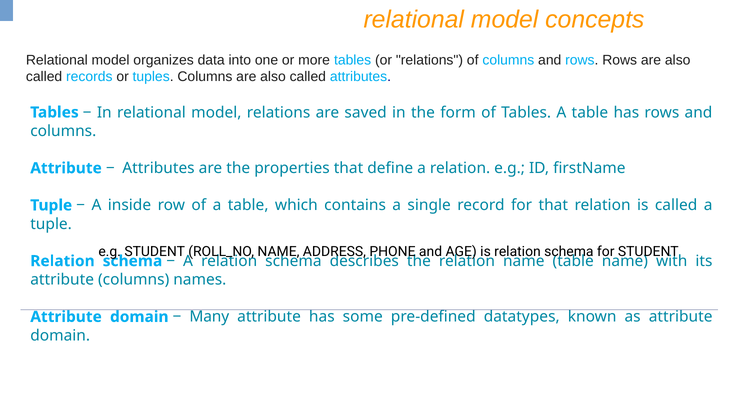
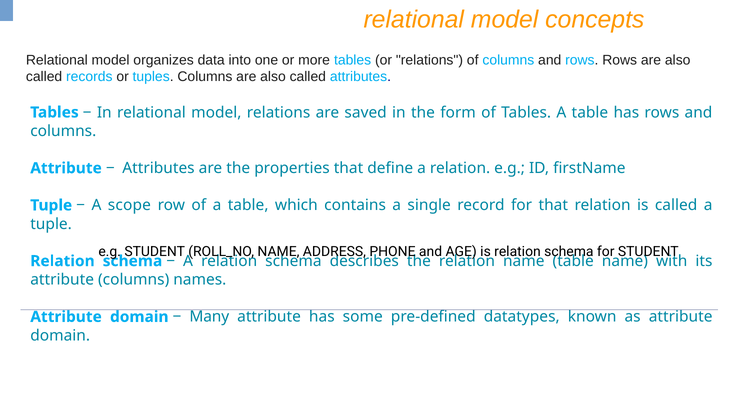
inside: inside -> scope
